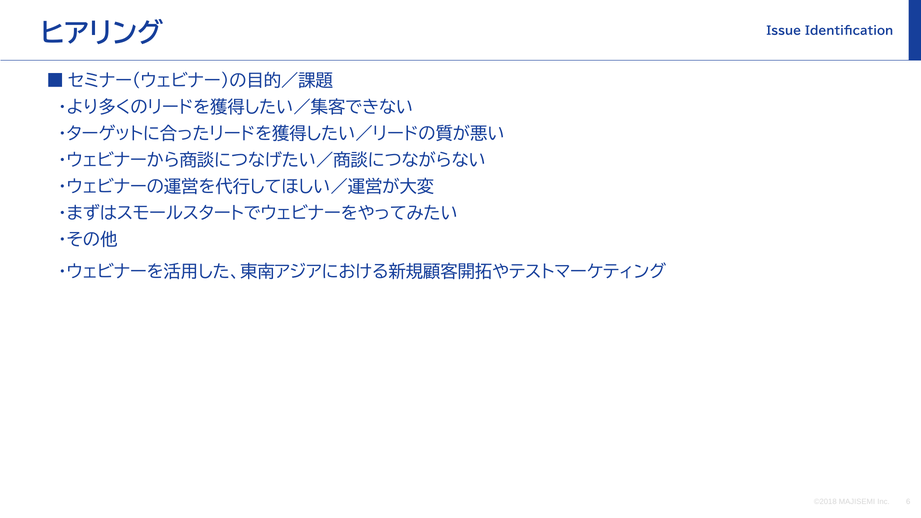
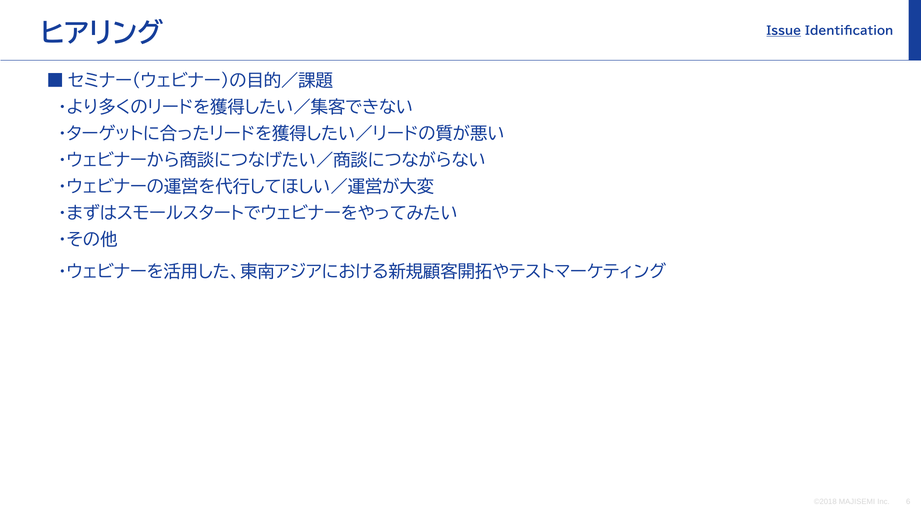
Issue underline: none -> present
